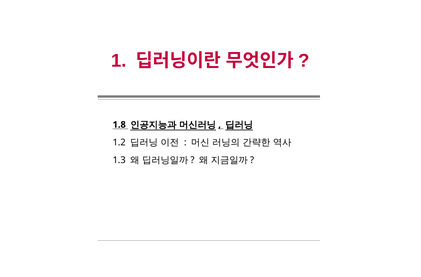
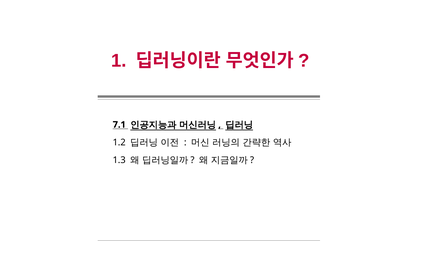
1.8: 1.8 -> 7.1
